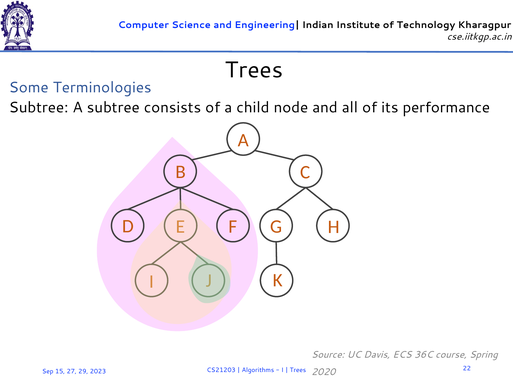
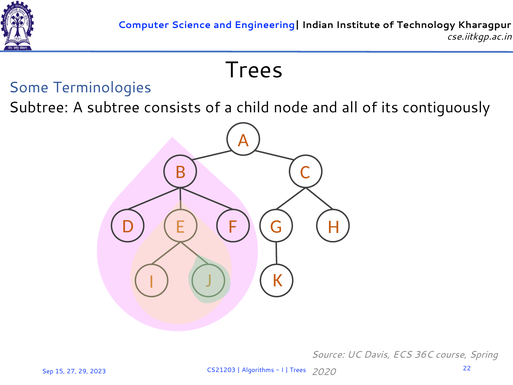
performance: performance -> contiguously
